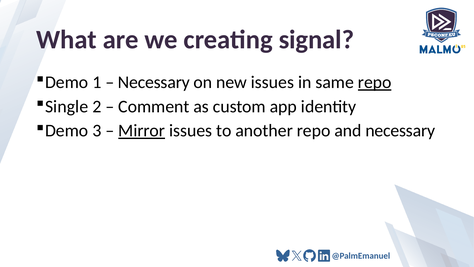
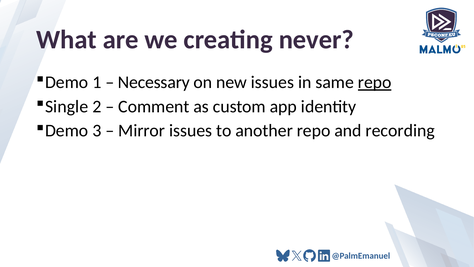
signal: signal -> never
Mirror underline: present -> none
and necessary: necessary -> recording
